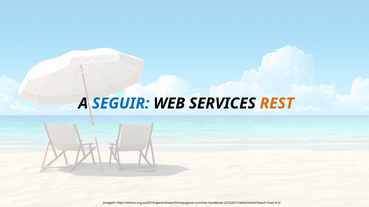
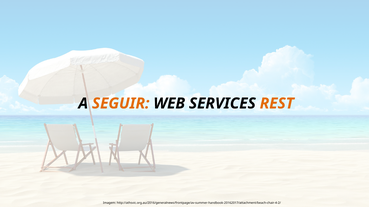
SEGUIR colour: blue -> orange
